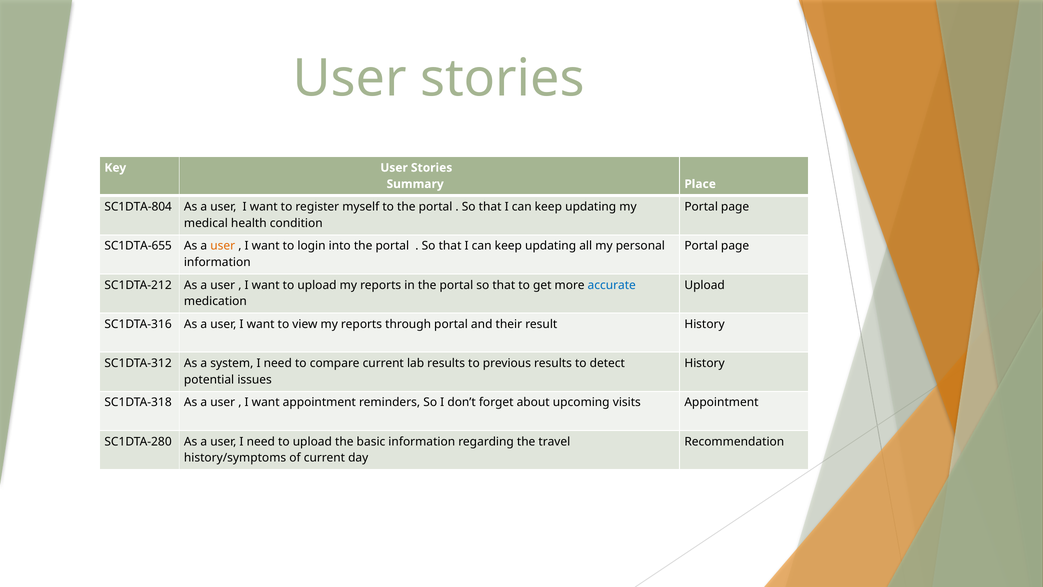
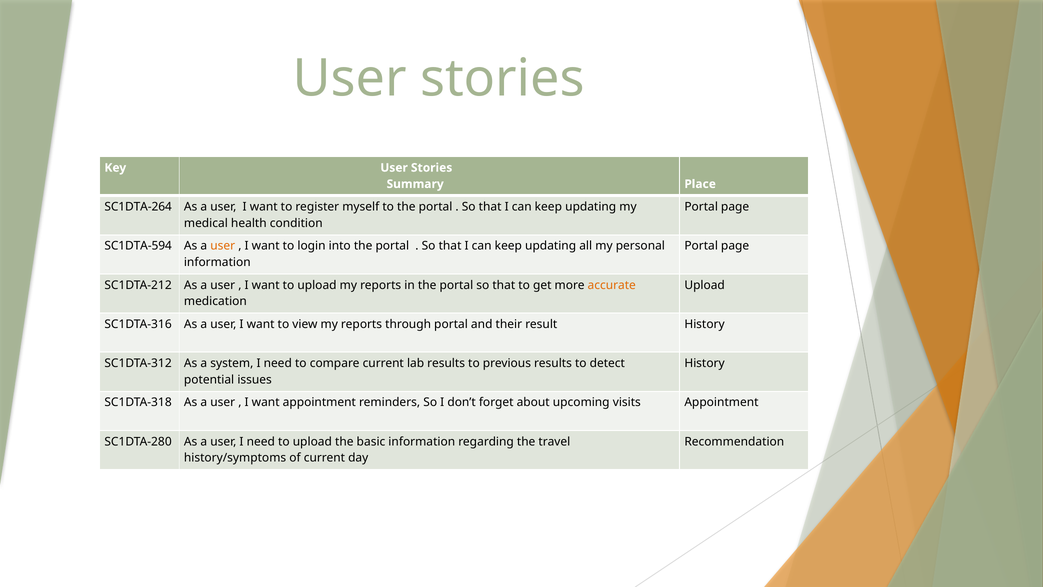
SC1DTA-804: SC1DTA-804 -> SC1DTA-264
SC1DTA-655: SC1DTA-655 -> SC1DTA-594
accurate colour: blue -> orange
